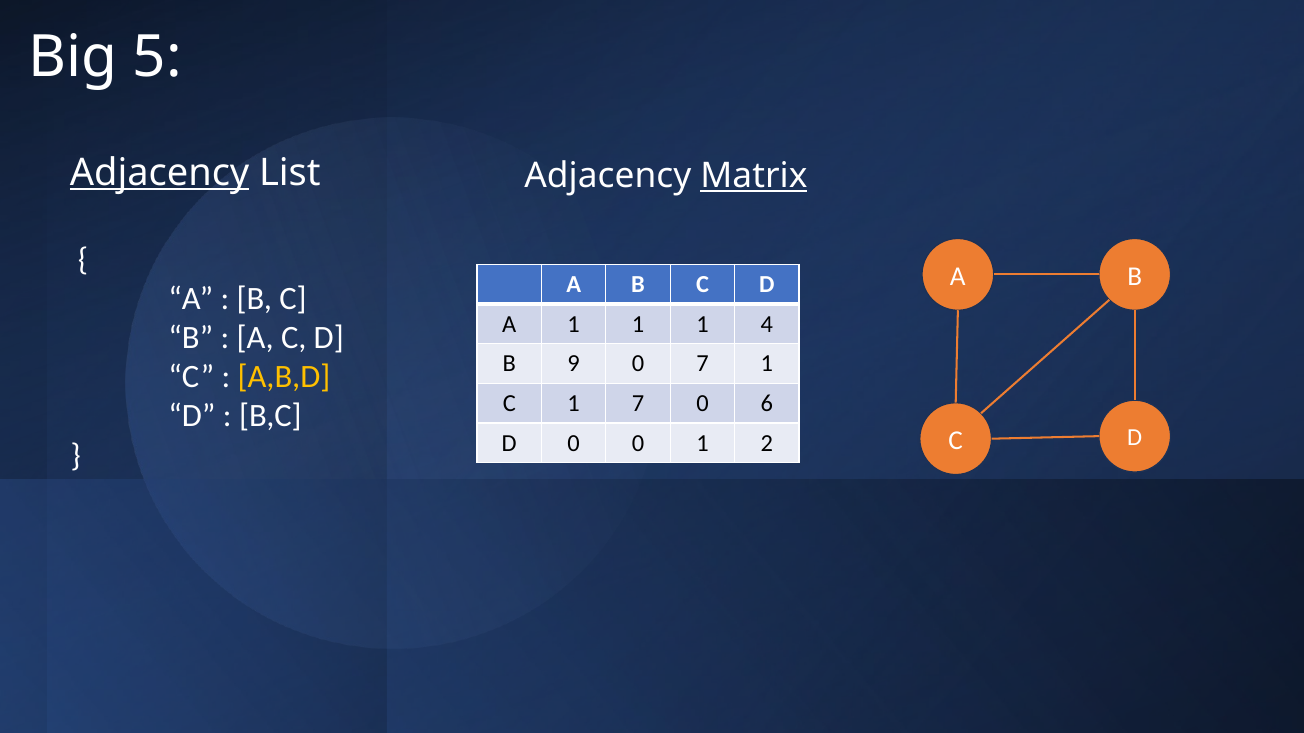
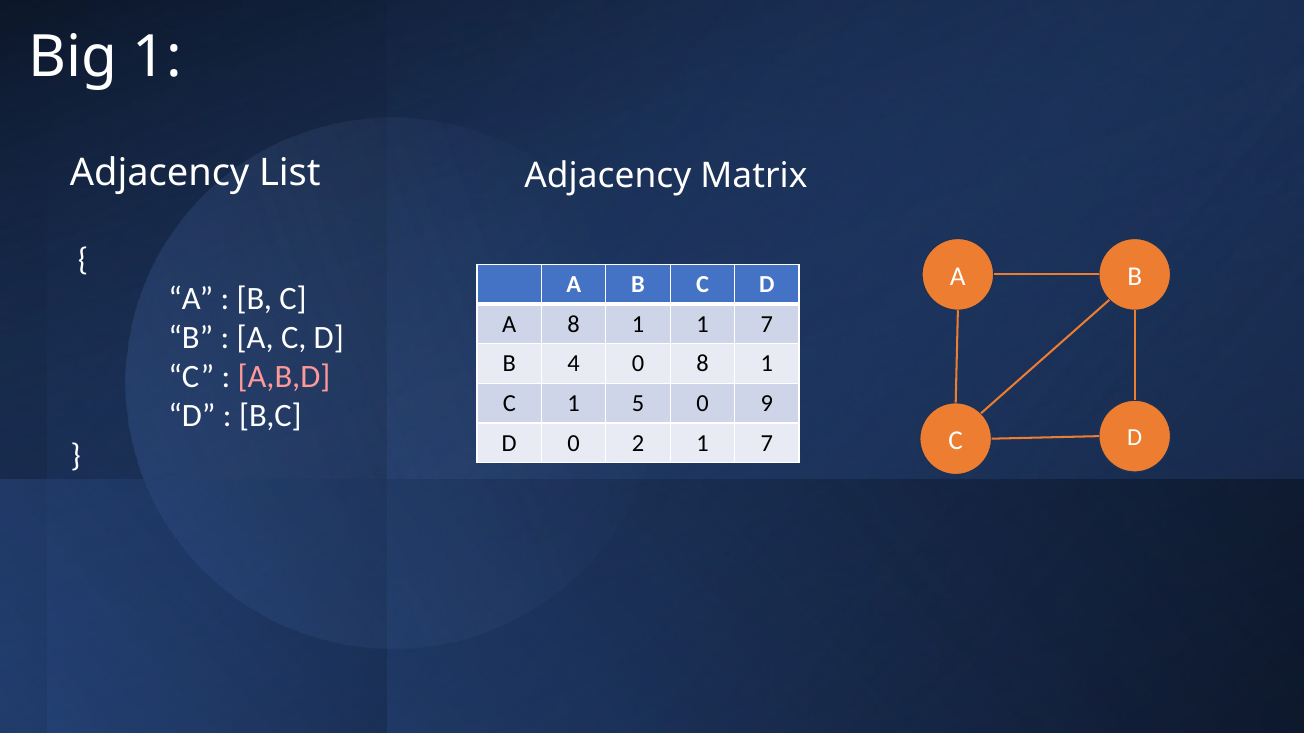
Big 5: 5 -> 1
Adjacency at (160, 173) underline: present -> none
Matrix underline: present -> none
A 1: 1 -> 8
1 1 4: 4 -> 7
9: 9 -> 4
0 7: 7 -> 8
A,B,D colour: yellow -> pink
1 7: 7 -> 5
6: 6 -> 9
0 0: 0 -> 2
2 at (767, 443): 2 -> 7
